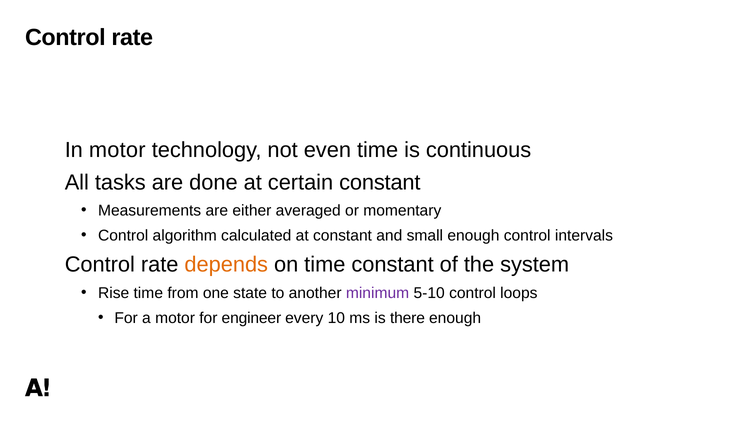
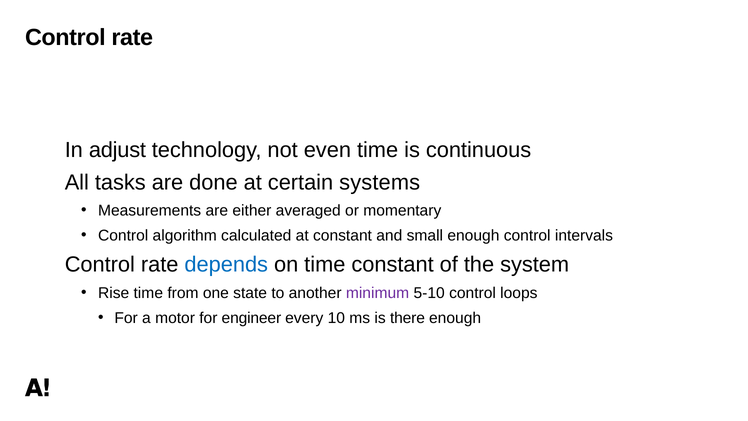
In motor: motor -> adjust
certain constant: constant -> systems
depends colour: orange -> blue
